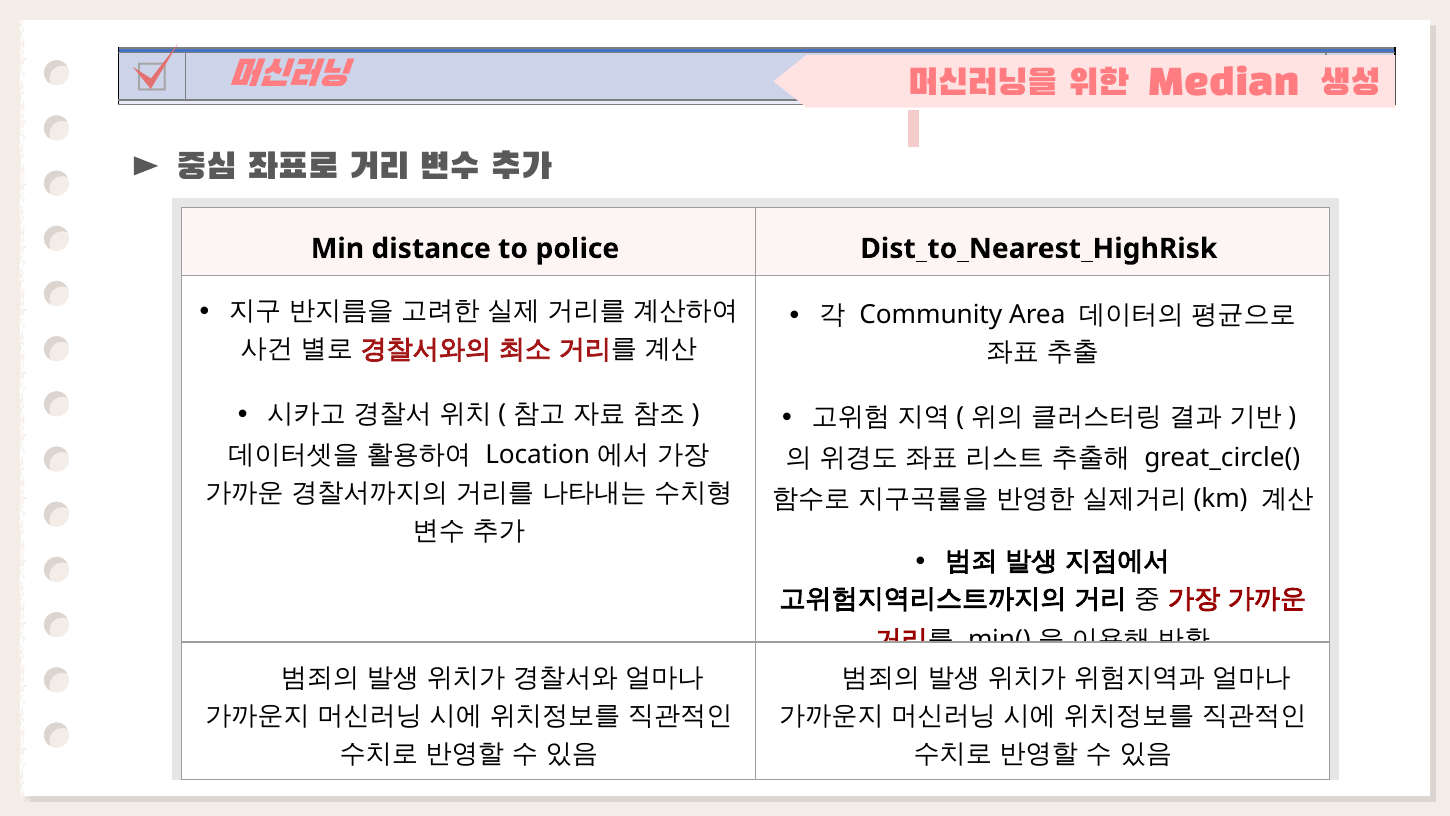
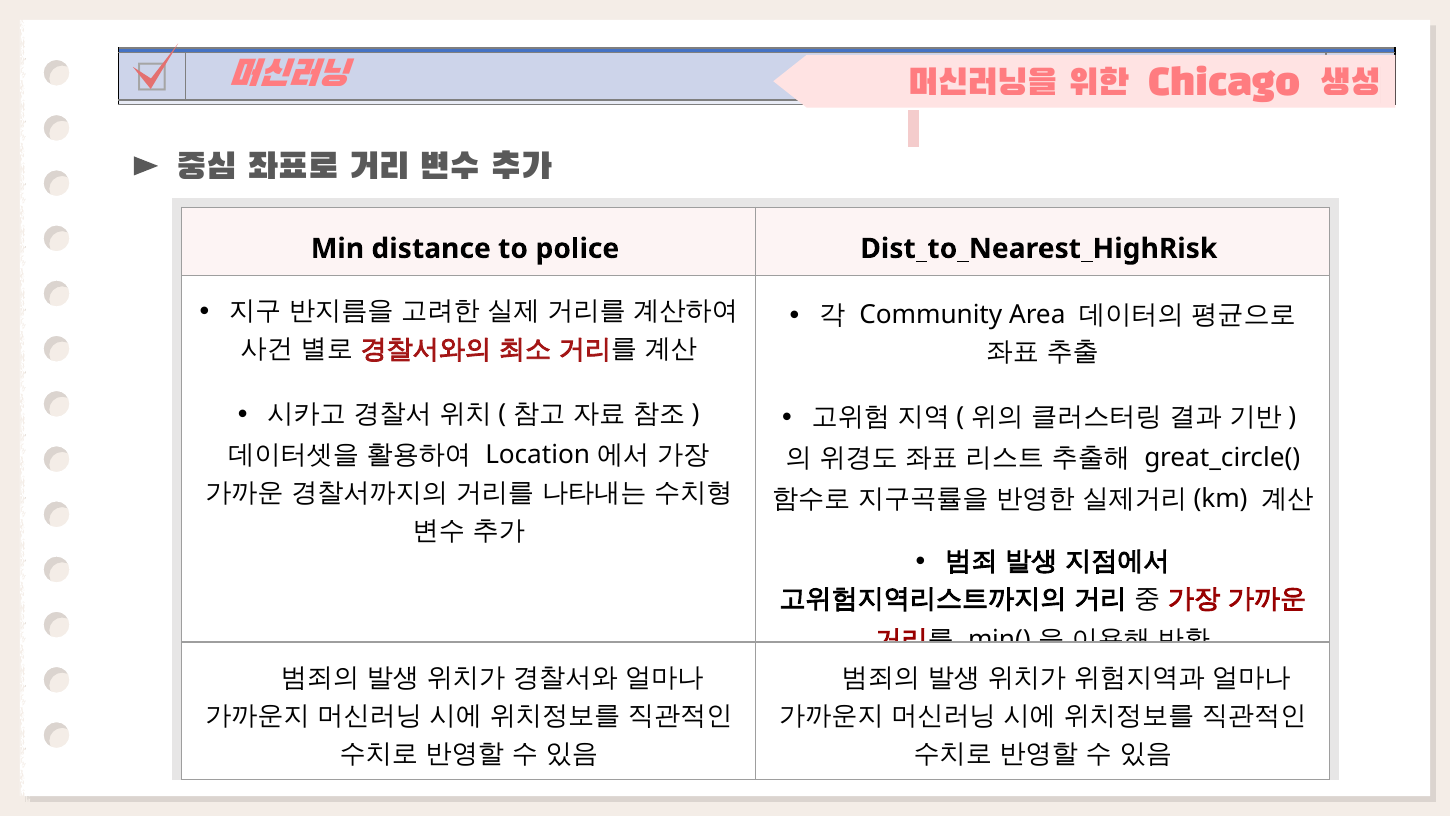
Median: Median -> Chicago
